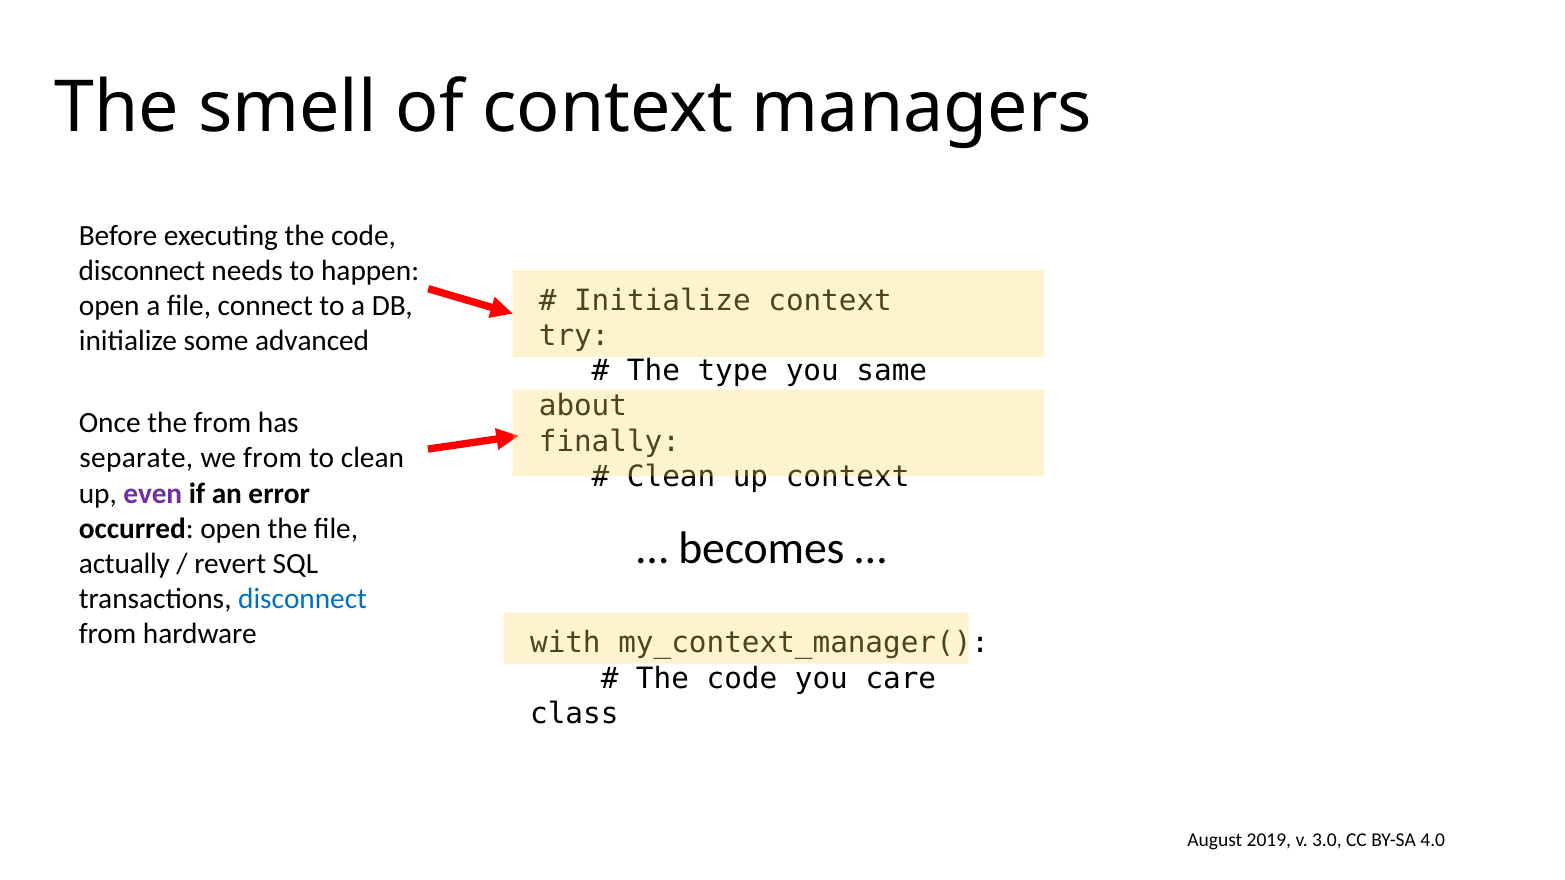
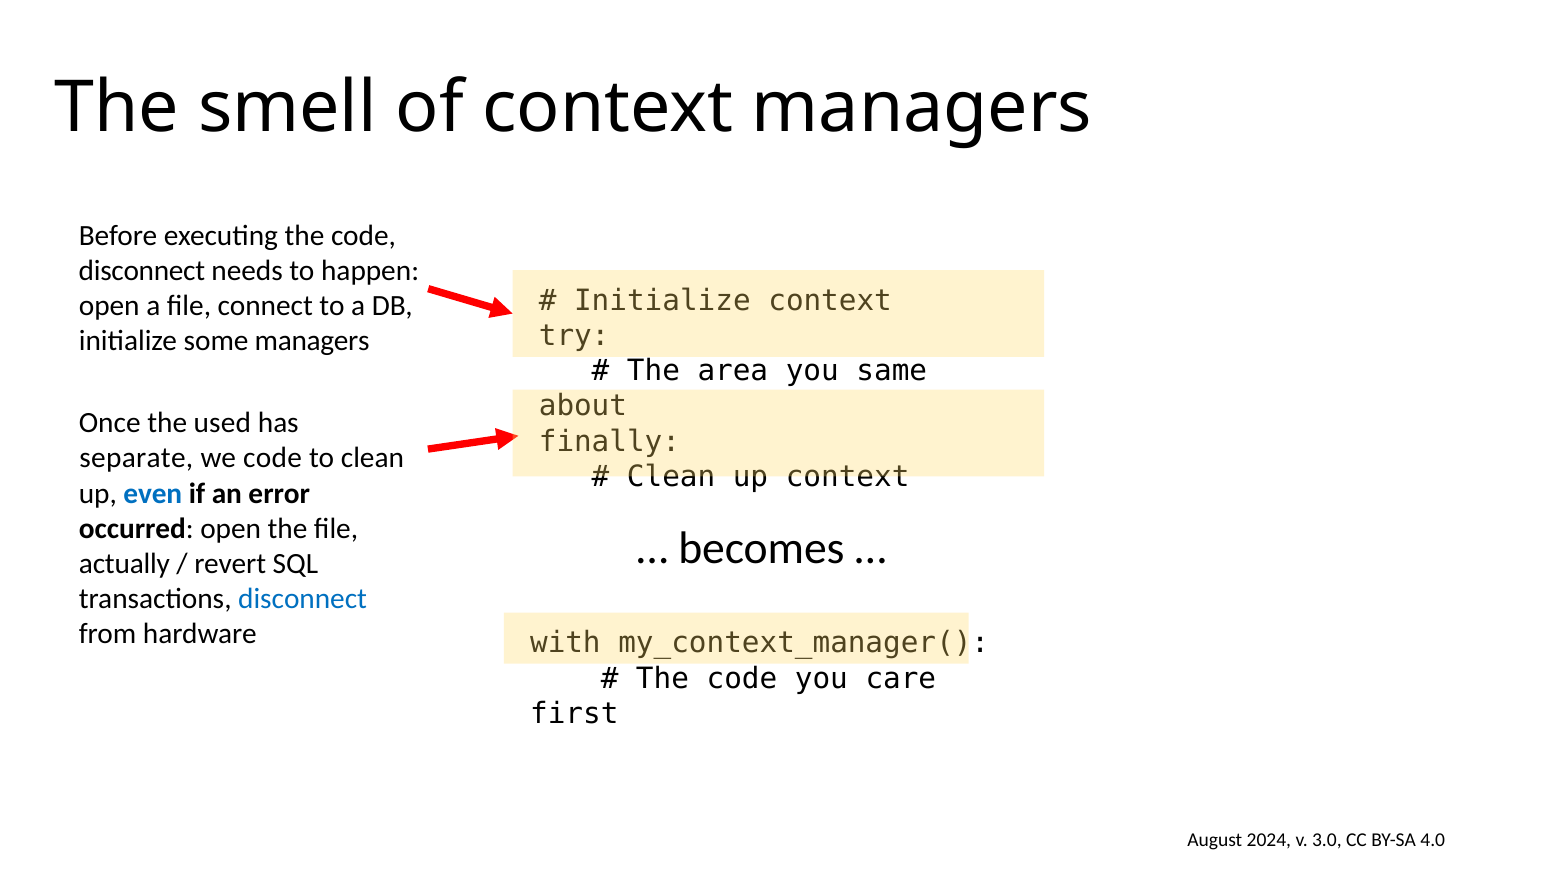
some advanced: advanced -> managers
type: type -> area
the from: from -> used
we from: from -> code
even colour: purple -> blue
class: class -> first
2019: 2019 -> 2024
